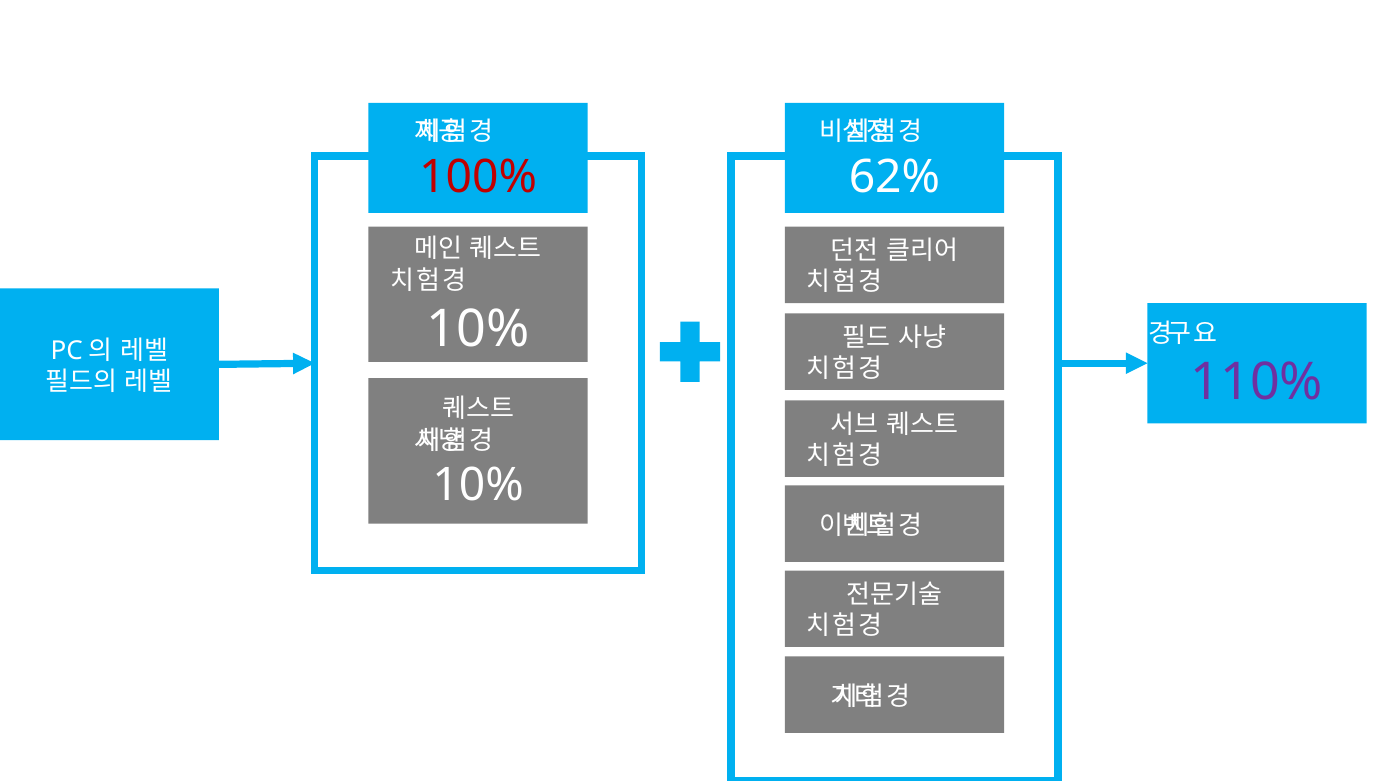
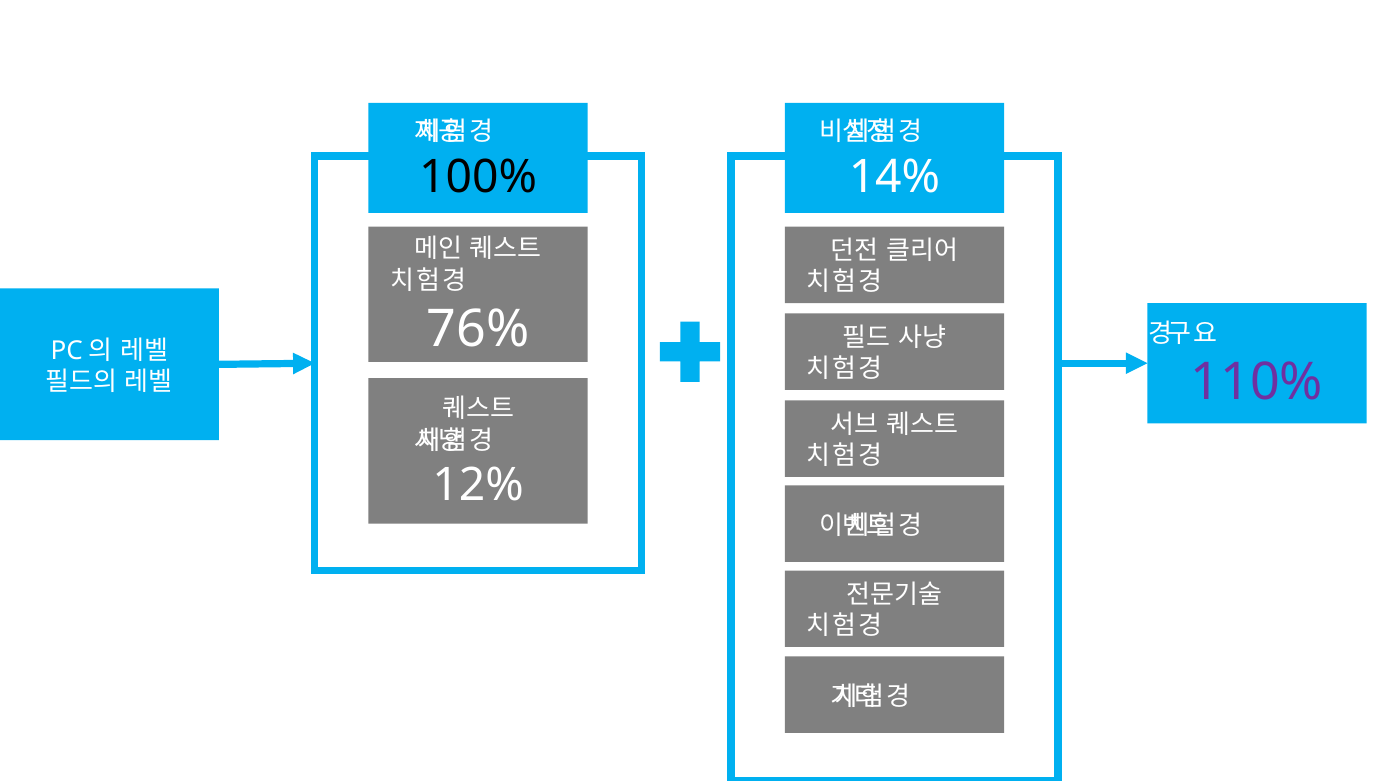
100% colour: red -> black
62%: 62% -> 14%
10% at (478, 329): 10% -> 76%
10% at (478, 485): 10% -> 12%
